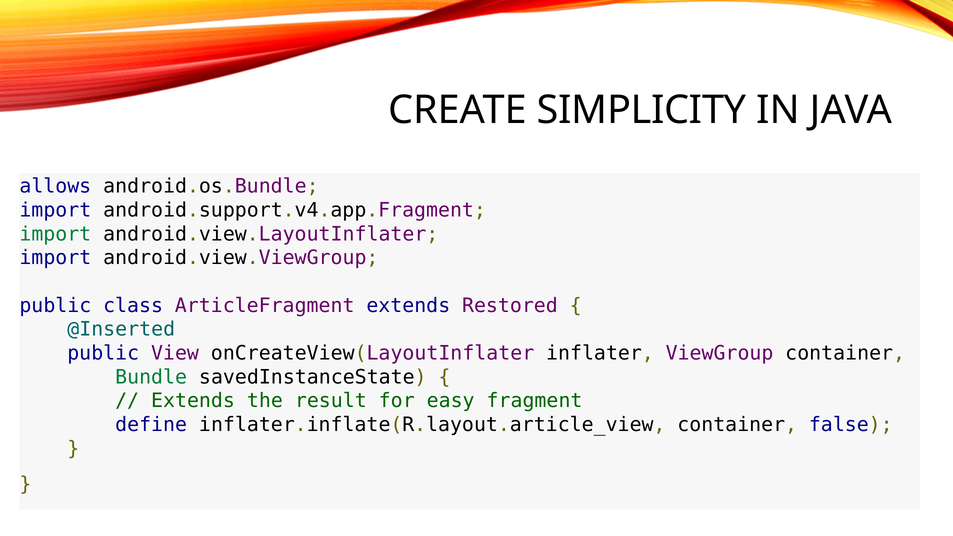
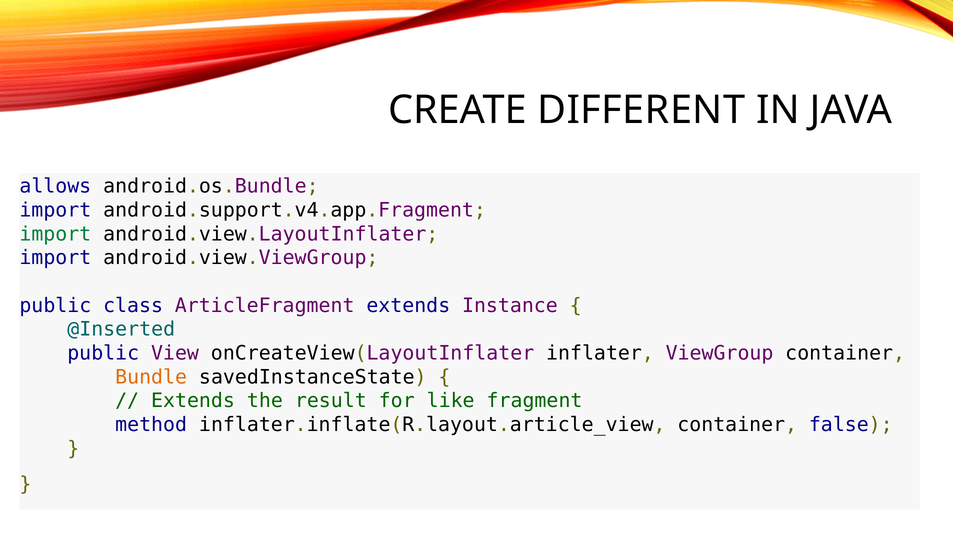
SIMPLICITY: SIMPLICITY -> DIFFERENT
Restored: Restored -> Instance
Bundle colour: green -> orange
easy: easy -> like
define: define -> method
